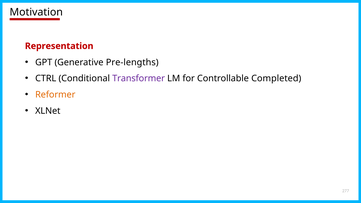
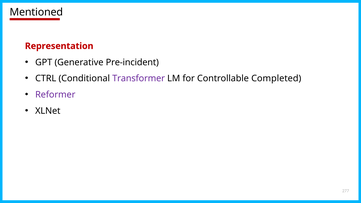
Motivation: Motivation -> Mentioned
Pre-lengths: Pre-lengths -> Pre-incident
Reformer colour: orange -> purple
